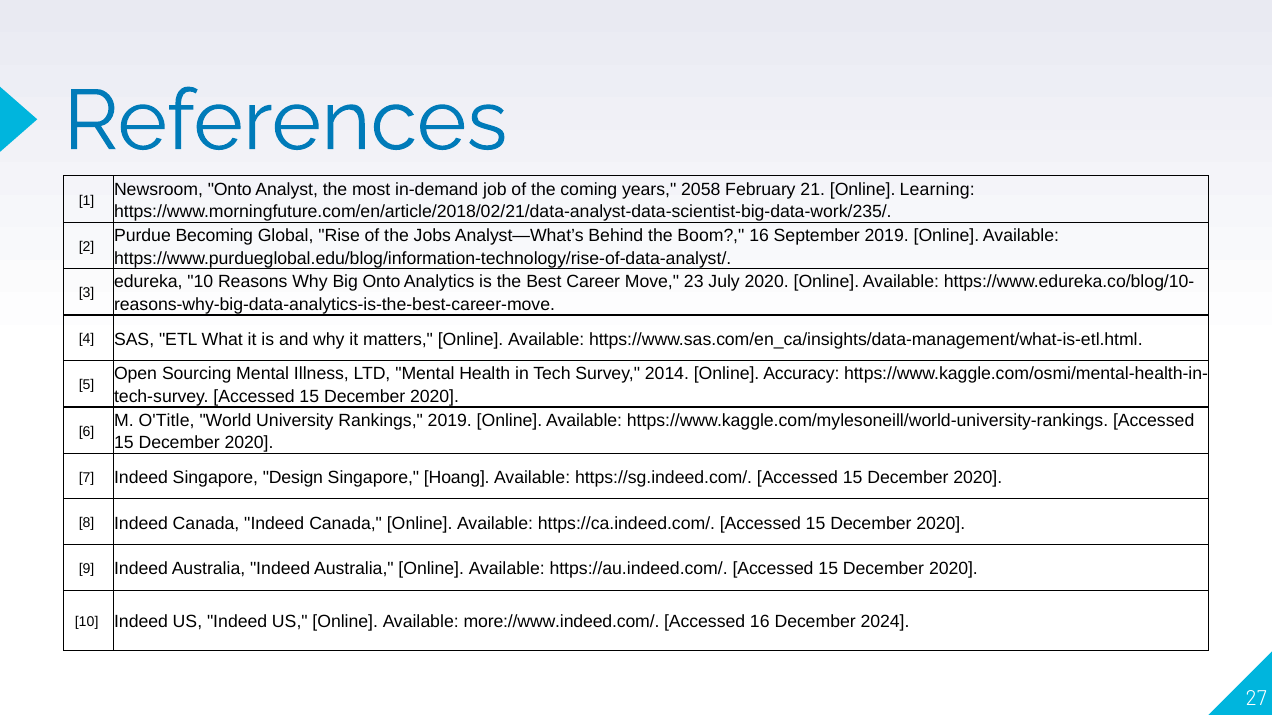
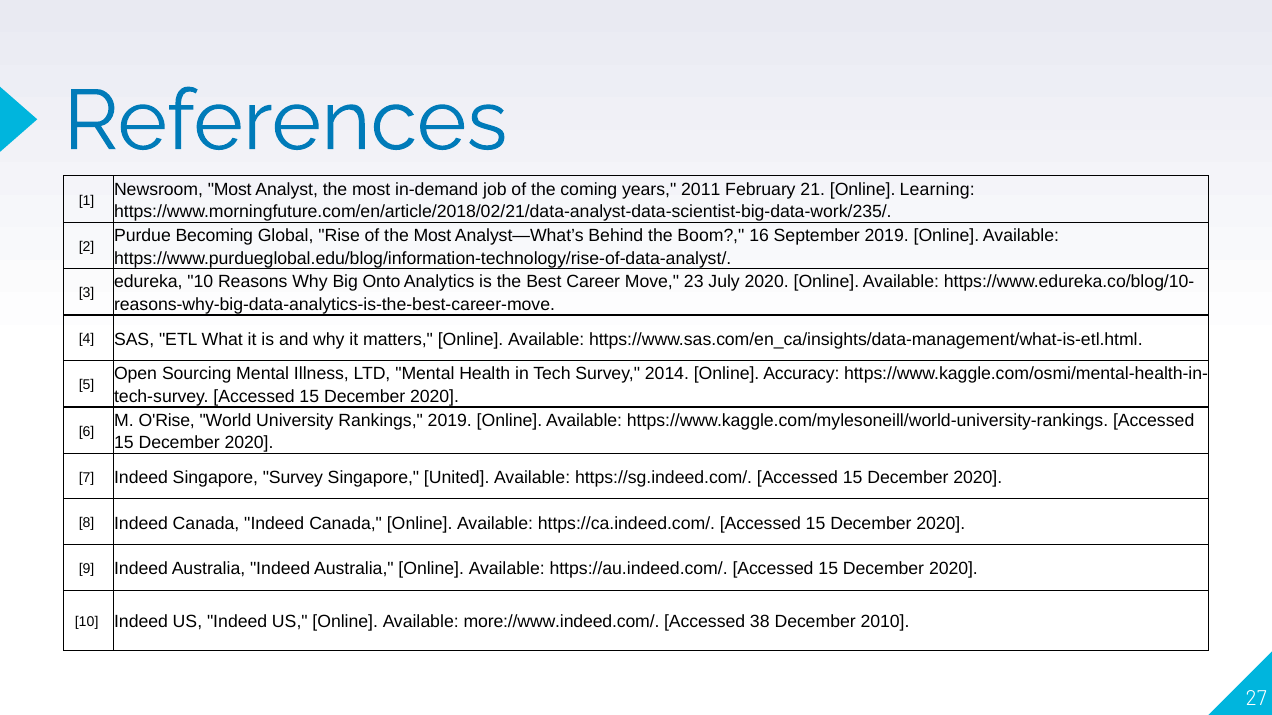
Newsroom Onto: Onto -> Most
2058: 2058 -> 2011
of the Jobs: Jobs -> Most
O'Title: O'Title -> O'Rise
Singapore Design: Design -> Survey
Hoang: Hoang -> United
Accessed 16: 16 -> 38
2024: 2024 -> 2010
